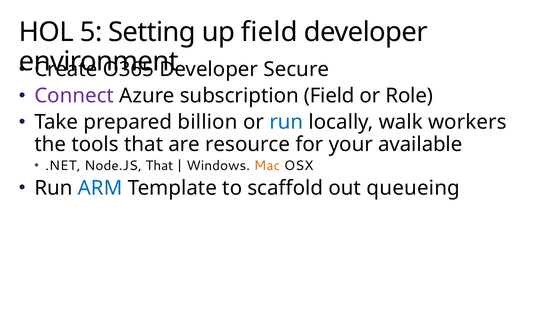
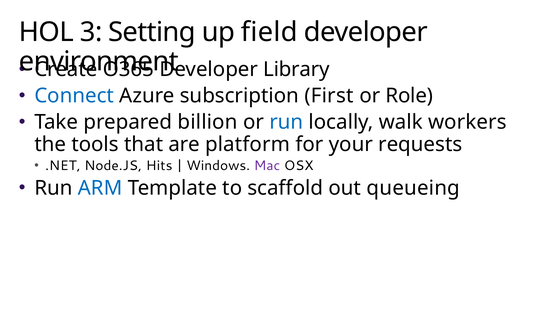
5: 5 -> 3
Secure: Secure -> Library
Connect colour: purple -> blue
subscription Field: Field -> First
resource: resource -> platform
available: available -> requests
Node.JS That: That -> Hits
Mac colour: orange -> purple
